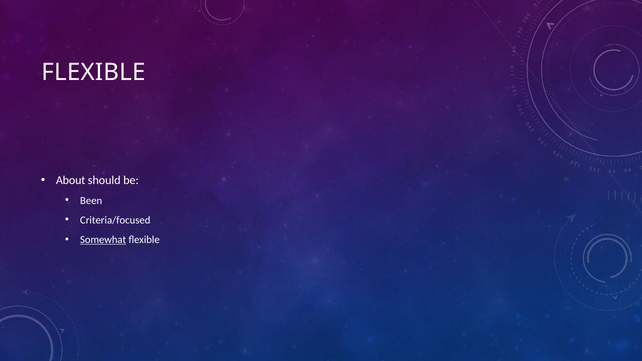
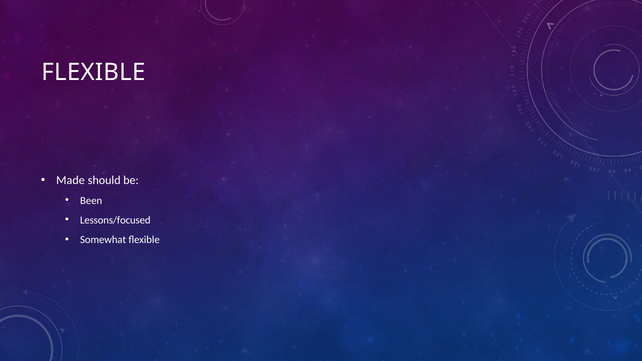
About: About -> Made
Criteria/focused: Criteria/focused -> Lessons/focused
Somewhat underline: present -> none
